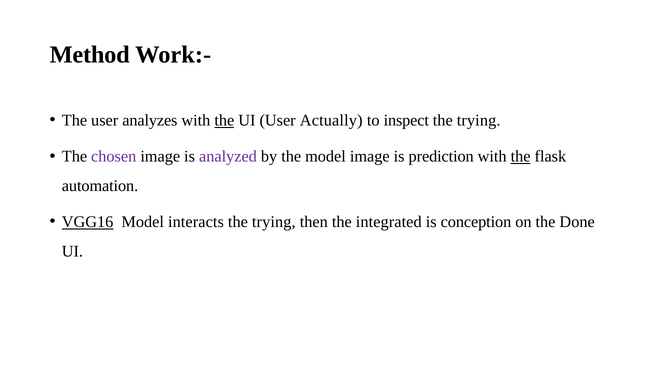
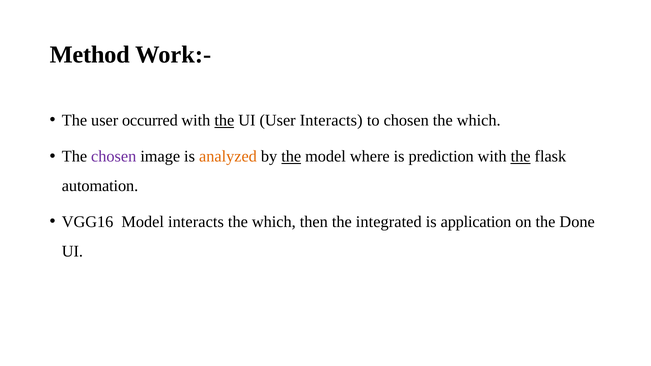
analyzes: analyzes -> occurred
User Actually: Actually -> Interacts
to inspect: inspect -> chosen
trying at (479, 121): trying -> which
analyzed colour: purple -> orange
the at (291, 157) underline: none -> present
model image: image -> where
VGG16 underline: present -> none
trying at (274, 222): trying -> which
conception: conception -> application
